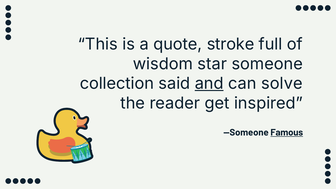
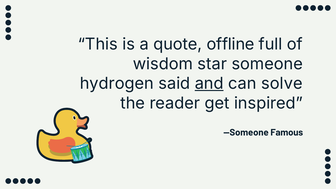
stroke: stroke -> offline
collection: collection -> hydrogen
Famous underline: present -> none
